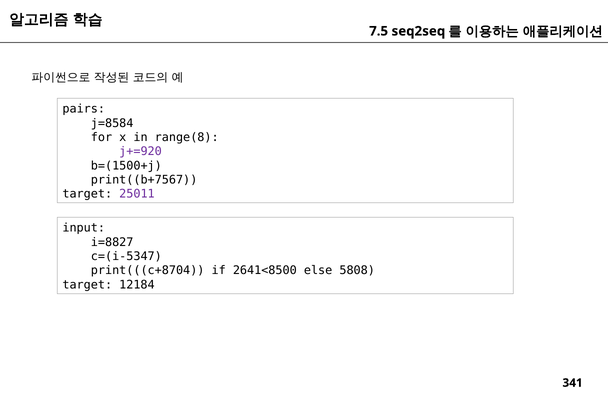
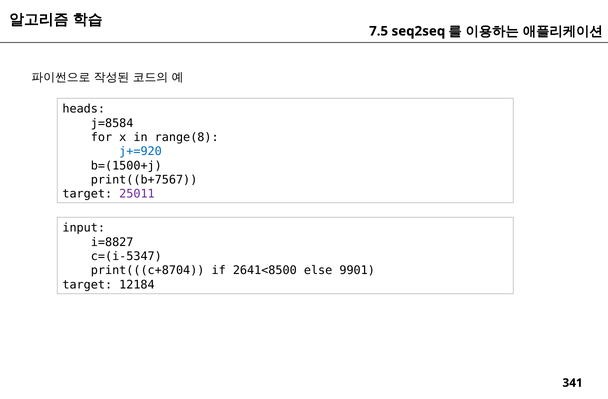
pairs: pairs -> heads
j+=920 colour: purple -> blue
5808: 5808 -> 9901
